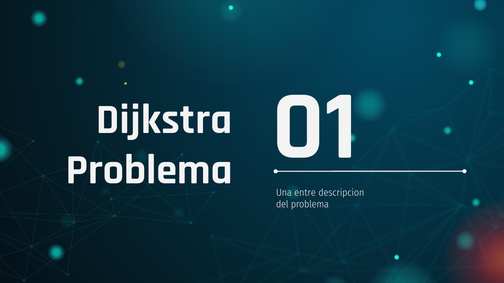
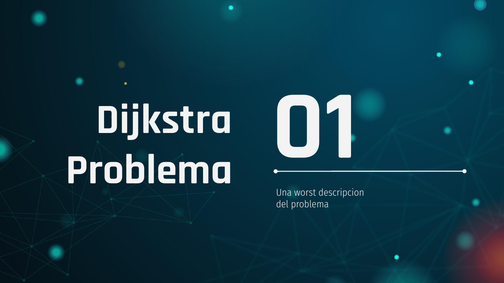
entre: entre -> worst
